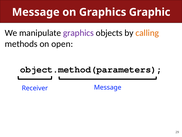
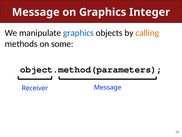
Graphic: Graphic -> Integer
graphics at (78, 33) colour: purple -> blue
open: open -> some
